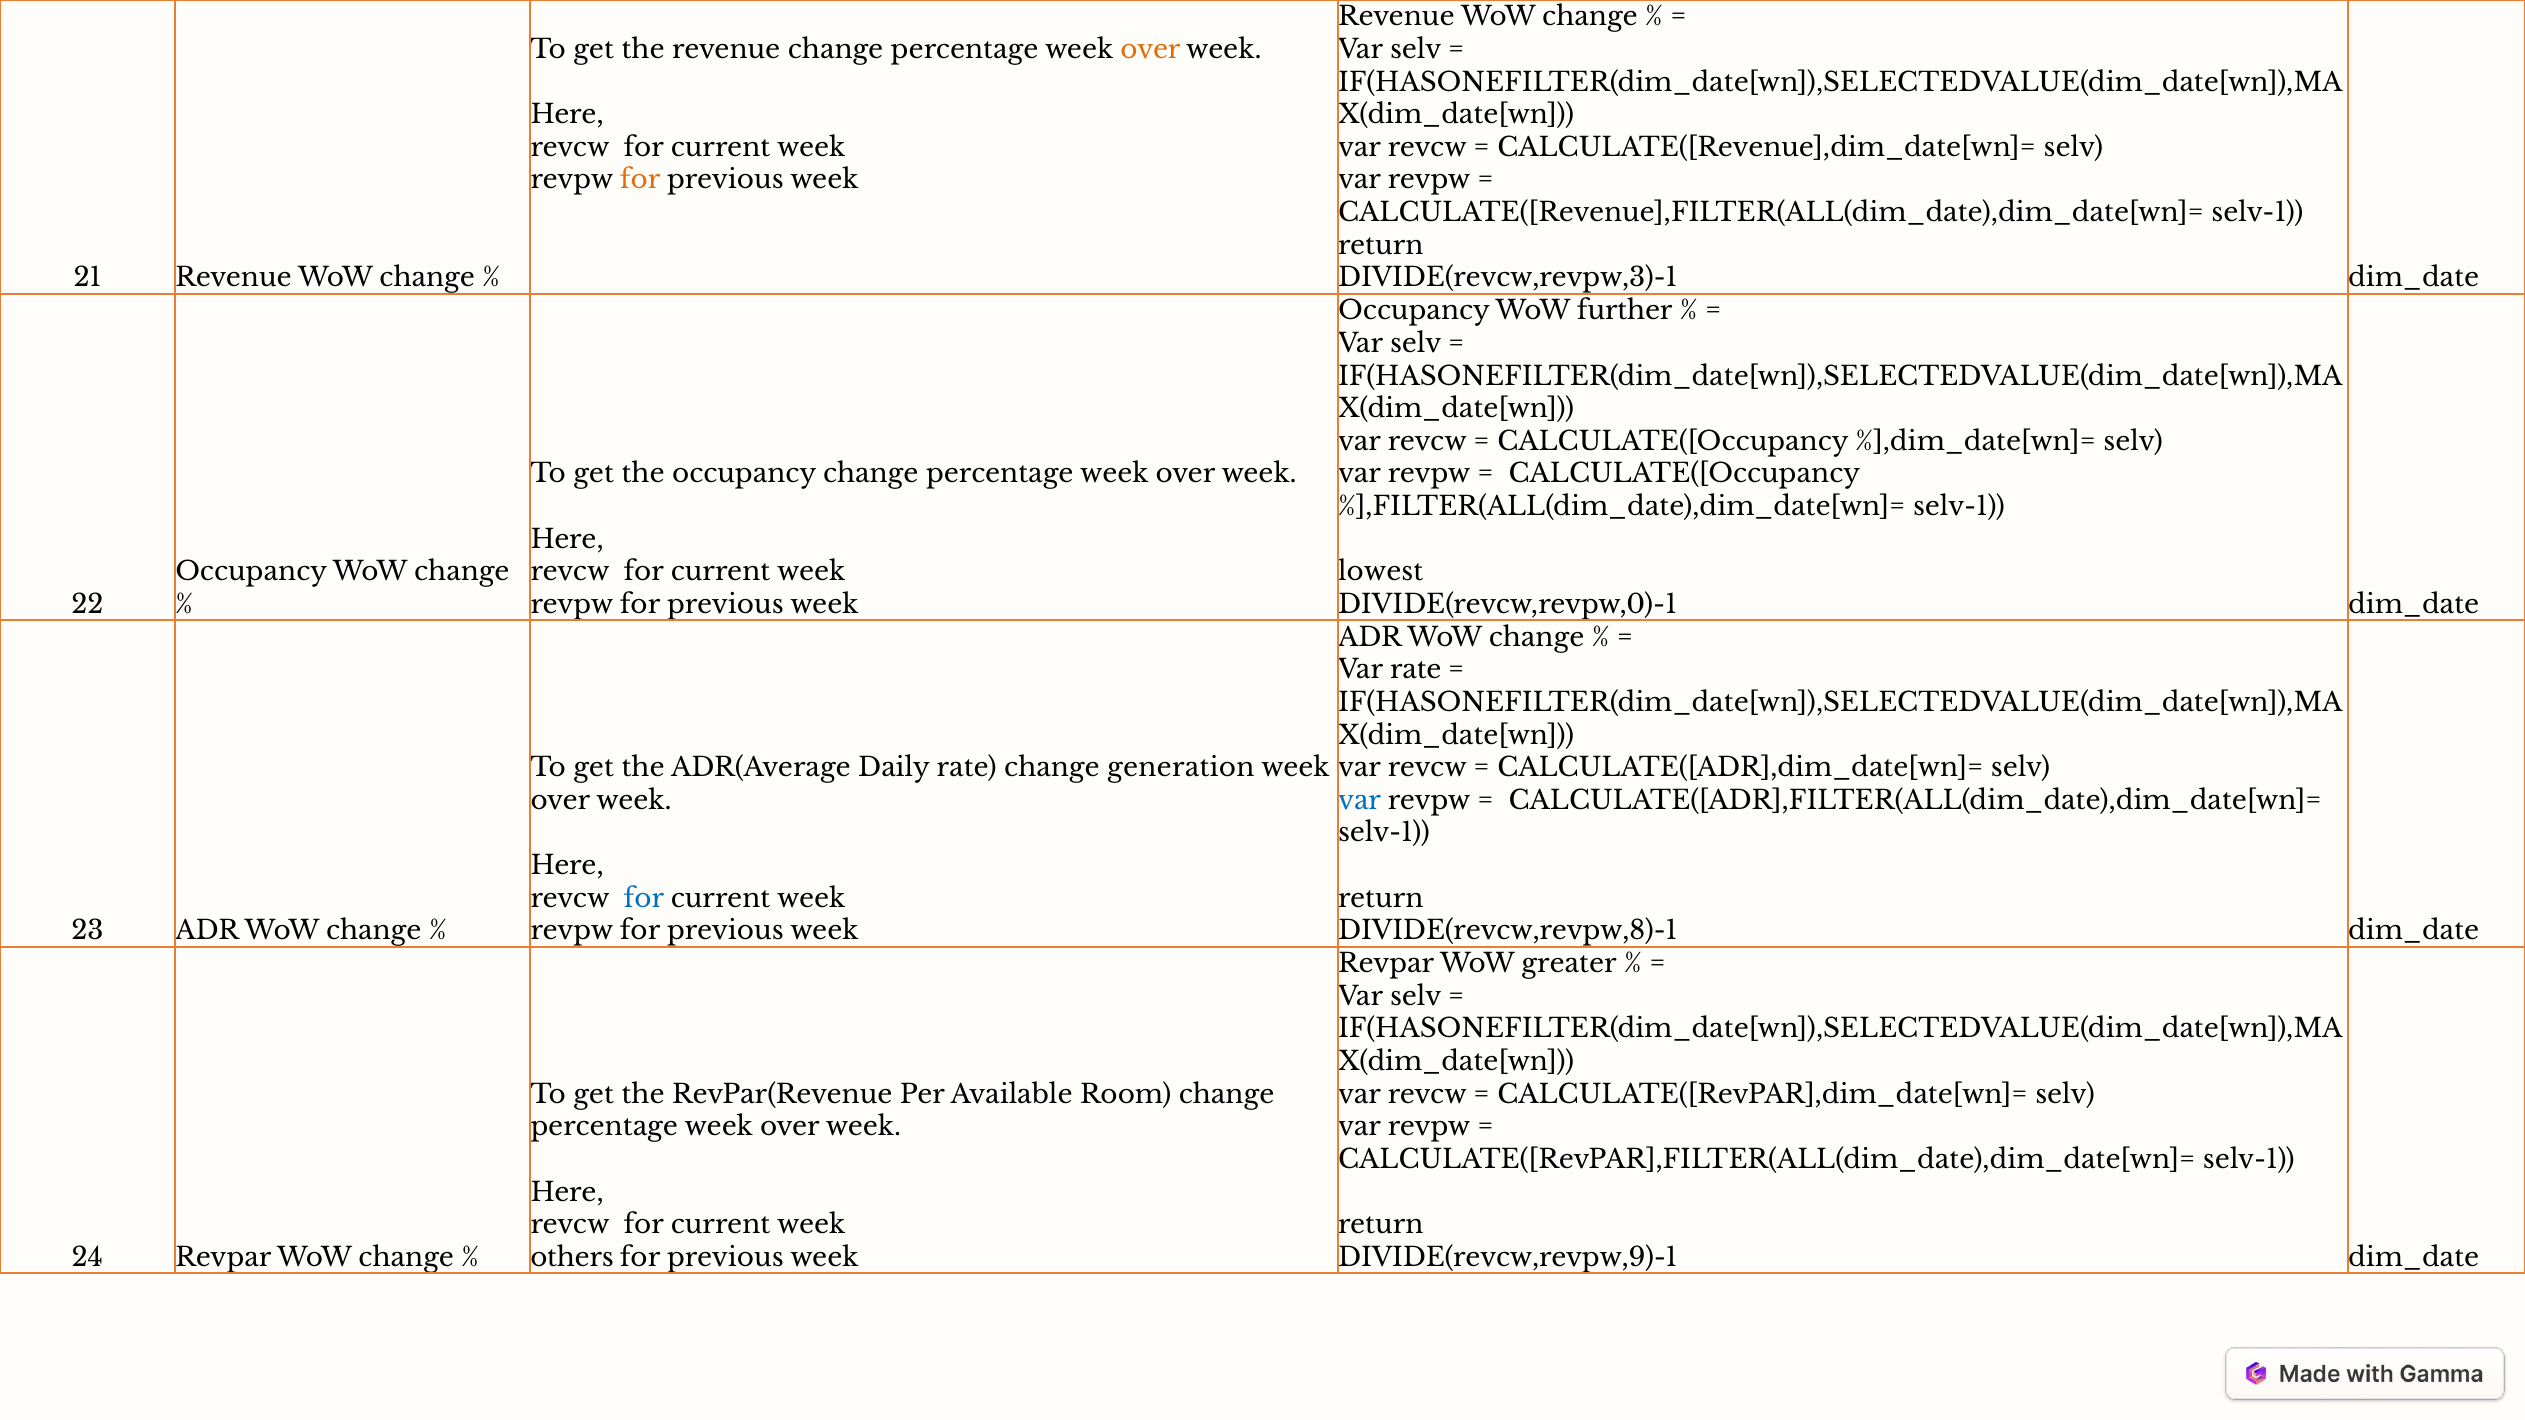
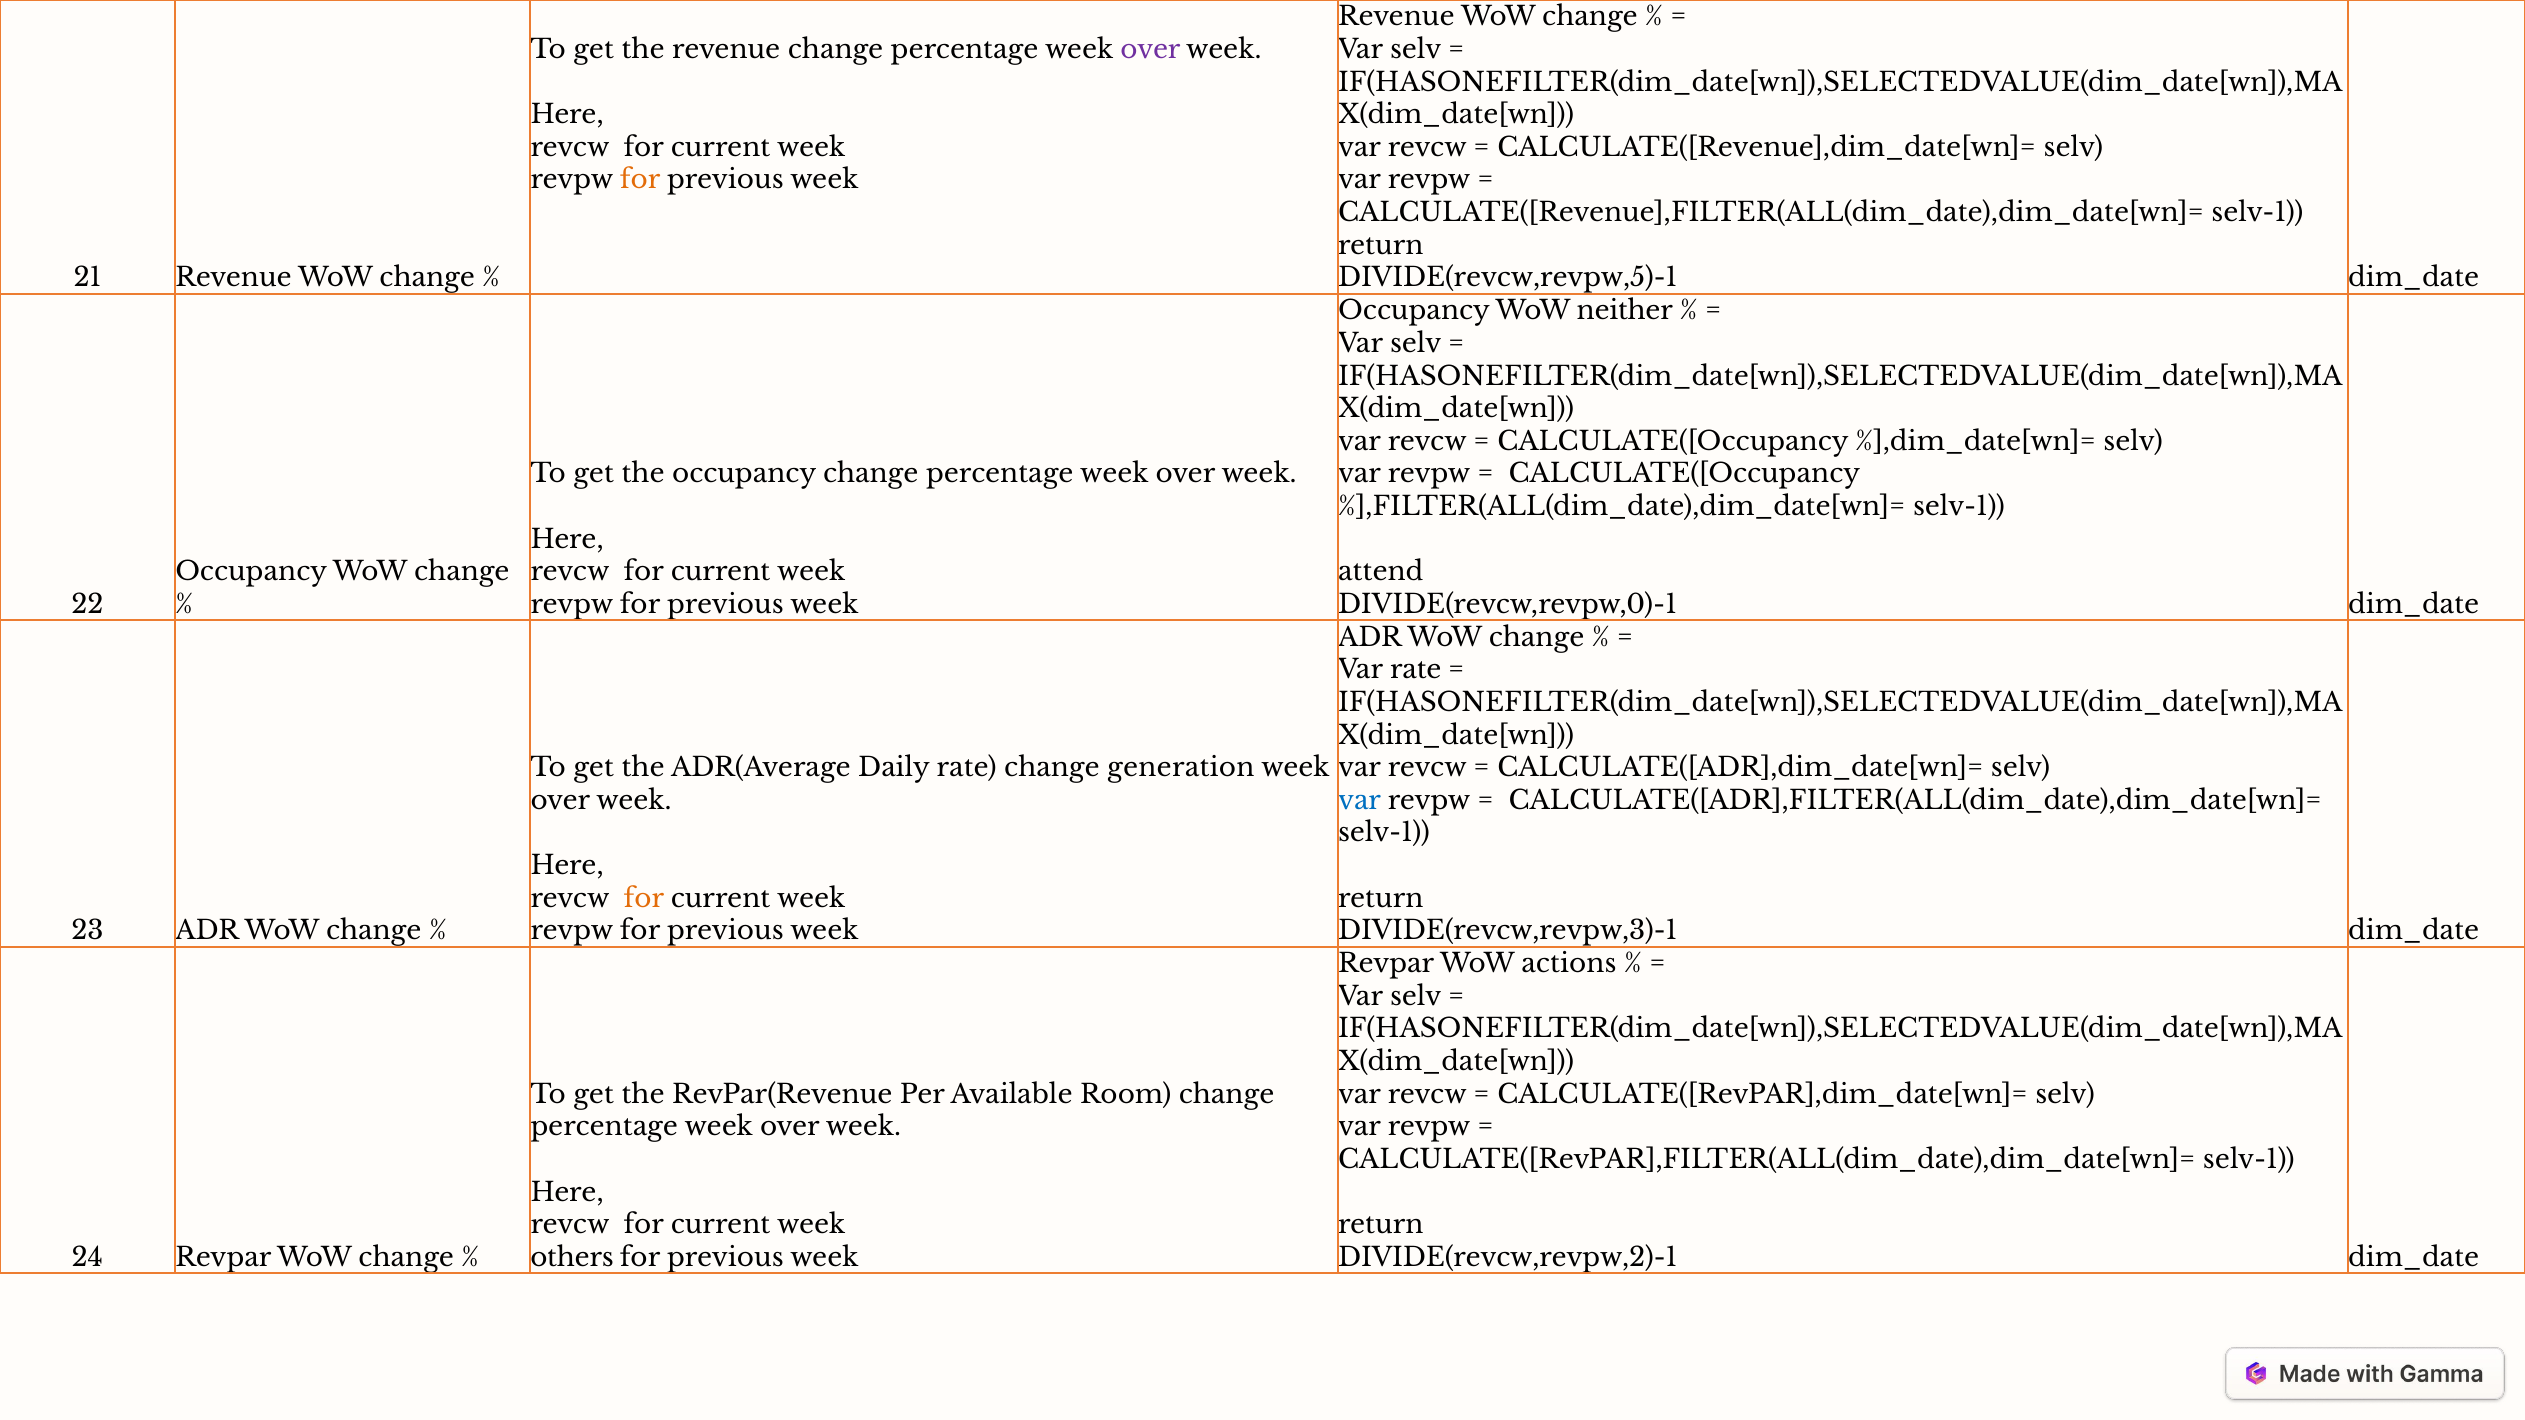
over at (1150, 50) colour: orange -> purple
DIVIDE(revcw,revpw,3)-1: DIVIDE(revcw,revpw,3)-1 -> DIVIDE(revcw,revpw,5)-1
further: further -> neither
lowest: lowest -> attend
for at (644, 899) colour: blue -> orange
DIVIDE(revcw,revpw,8)-1: DIVIDE(revcw,revpw,8)-1 -> DIVIDE(revcw,revpw,3)-1
greater: greater -> actions
DIVIDE(revcw,revpw,9)-1: DIVIDE(revcw,revpw,9)-1 -> DIVIDE(revcw,revpw,2)-1
